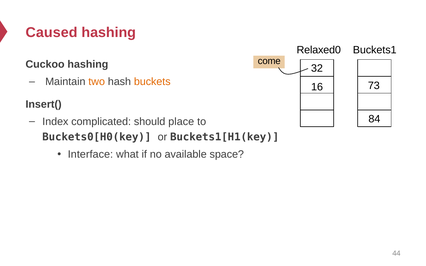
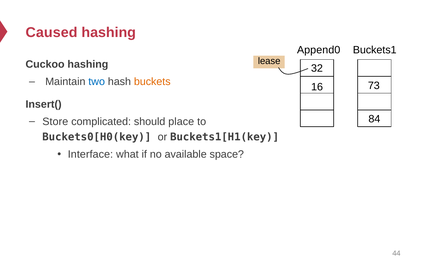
Relaxed0: Relaxed0 -> Append0
come: come -> lease
two colour: orange -> blue
Index: Index -> Store
